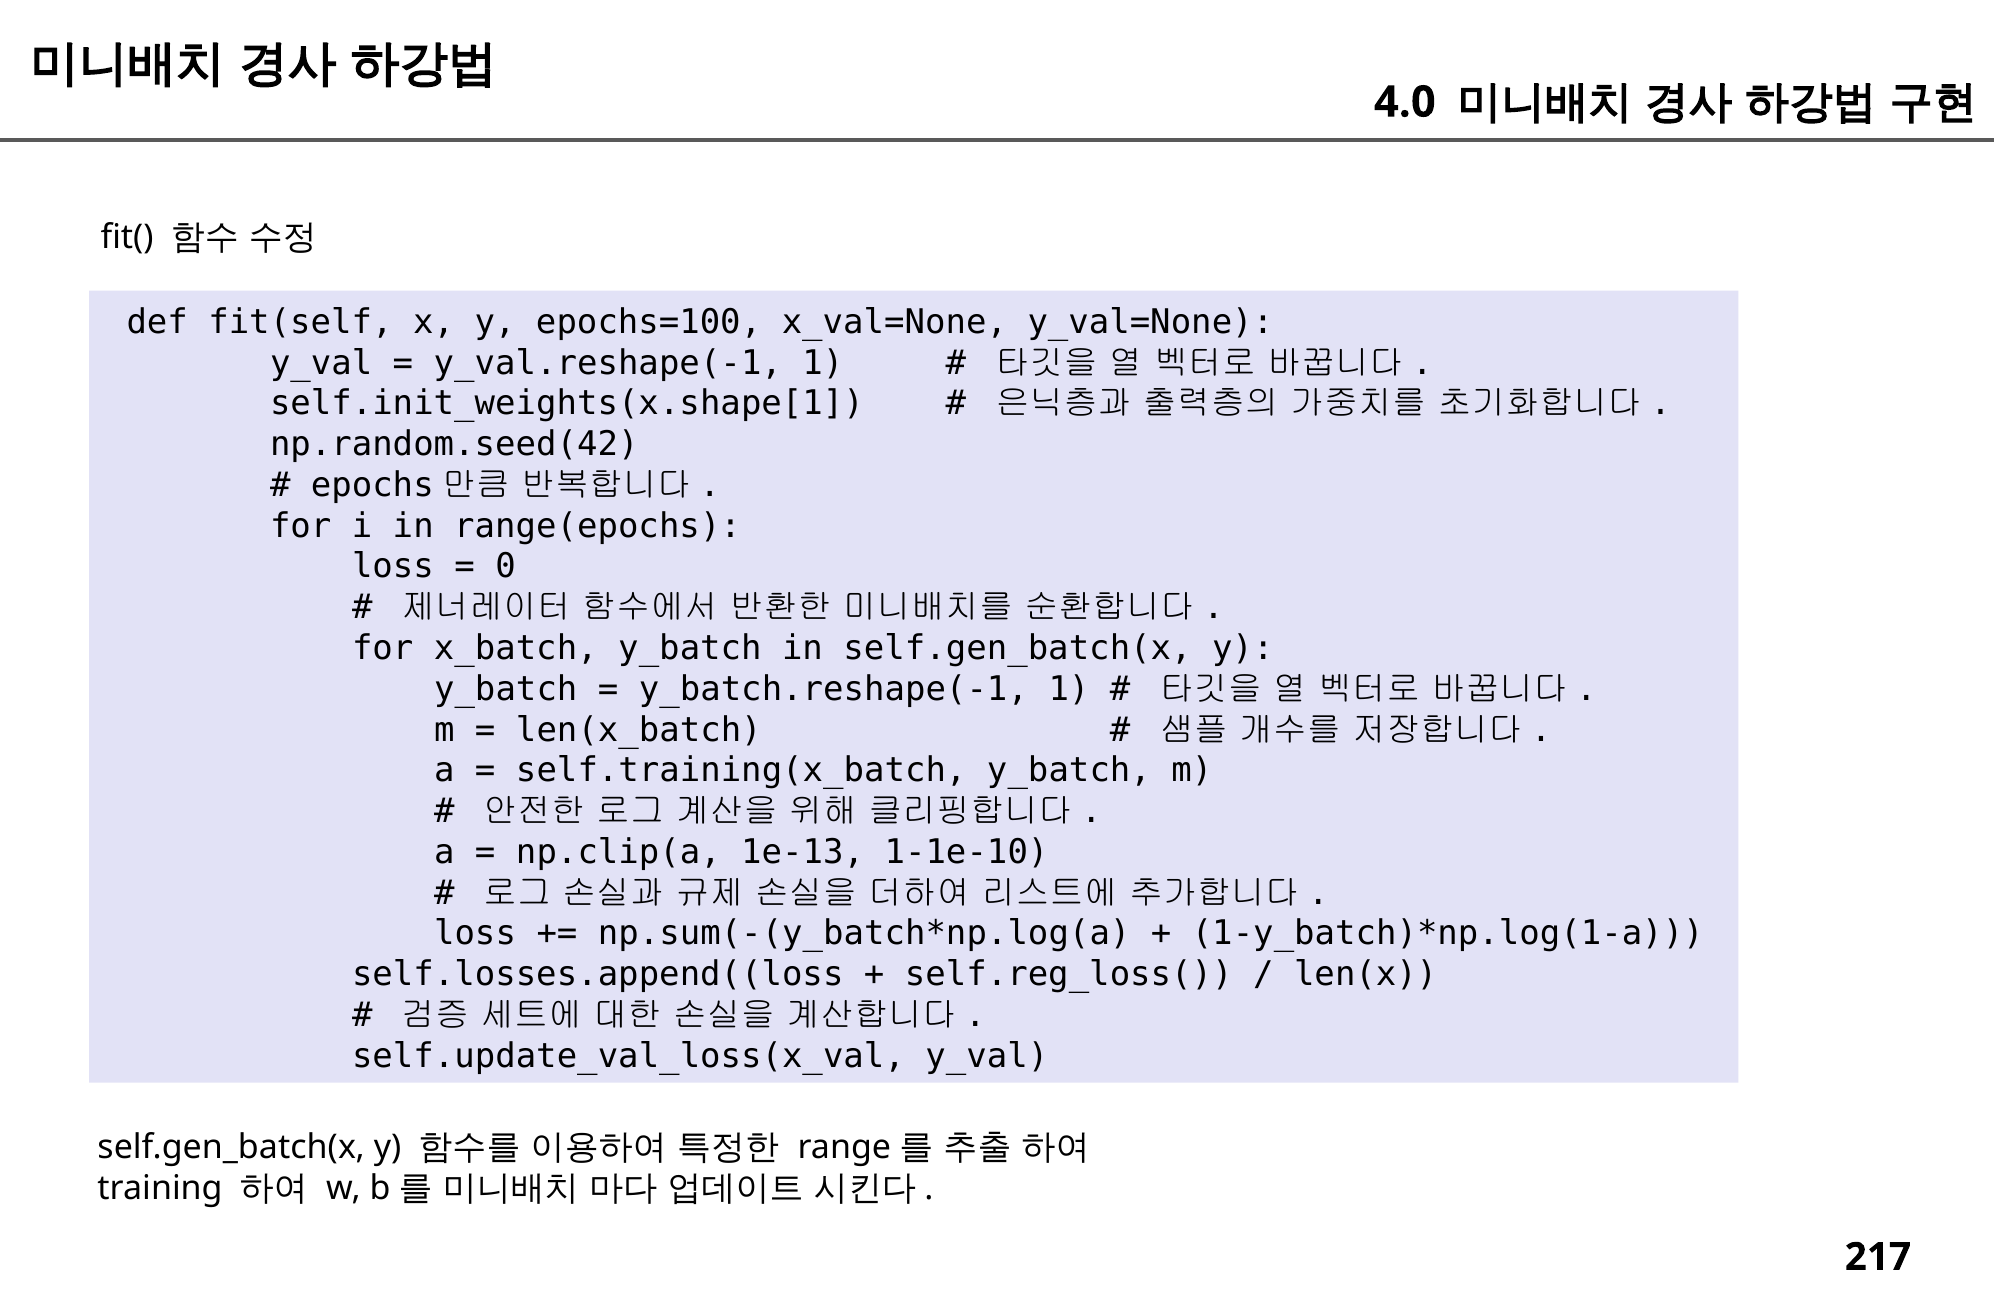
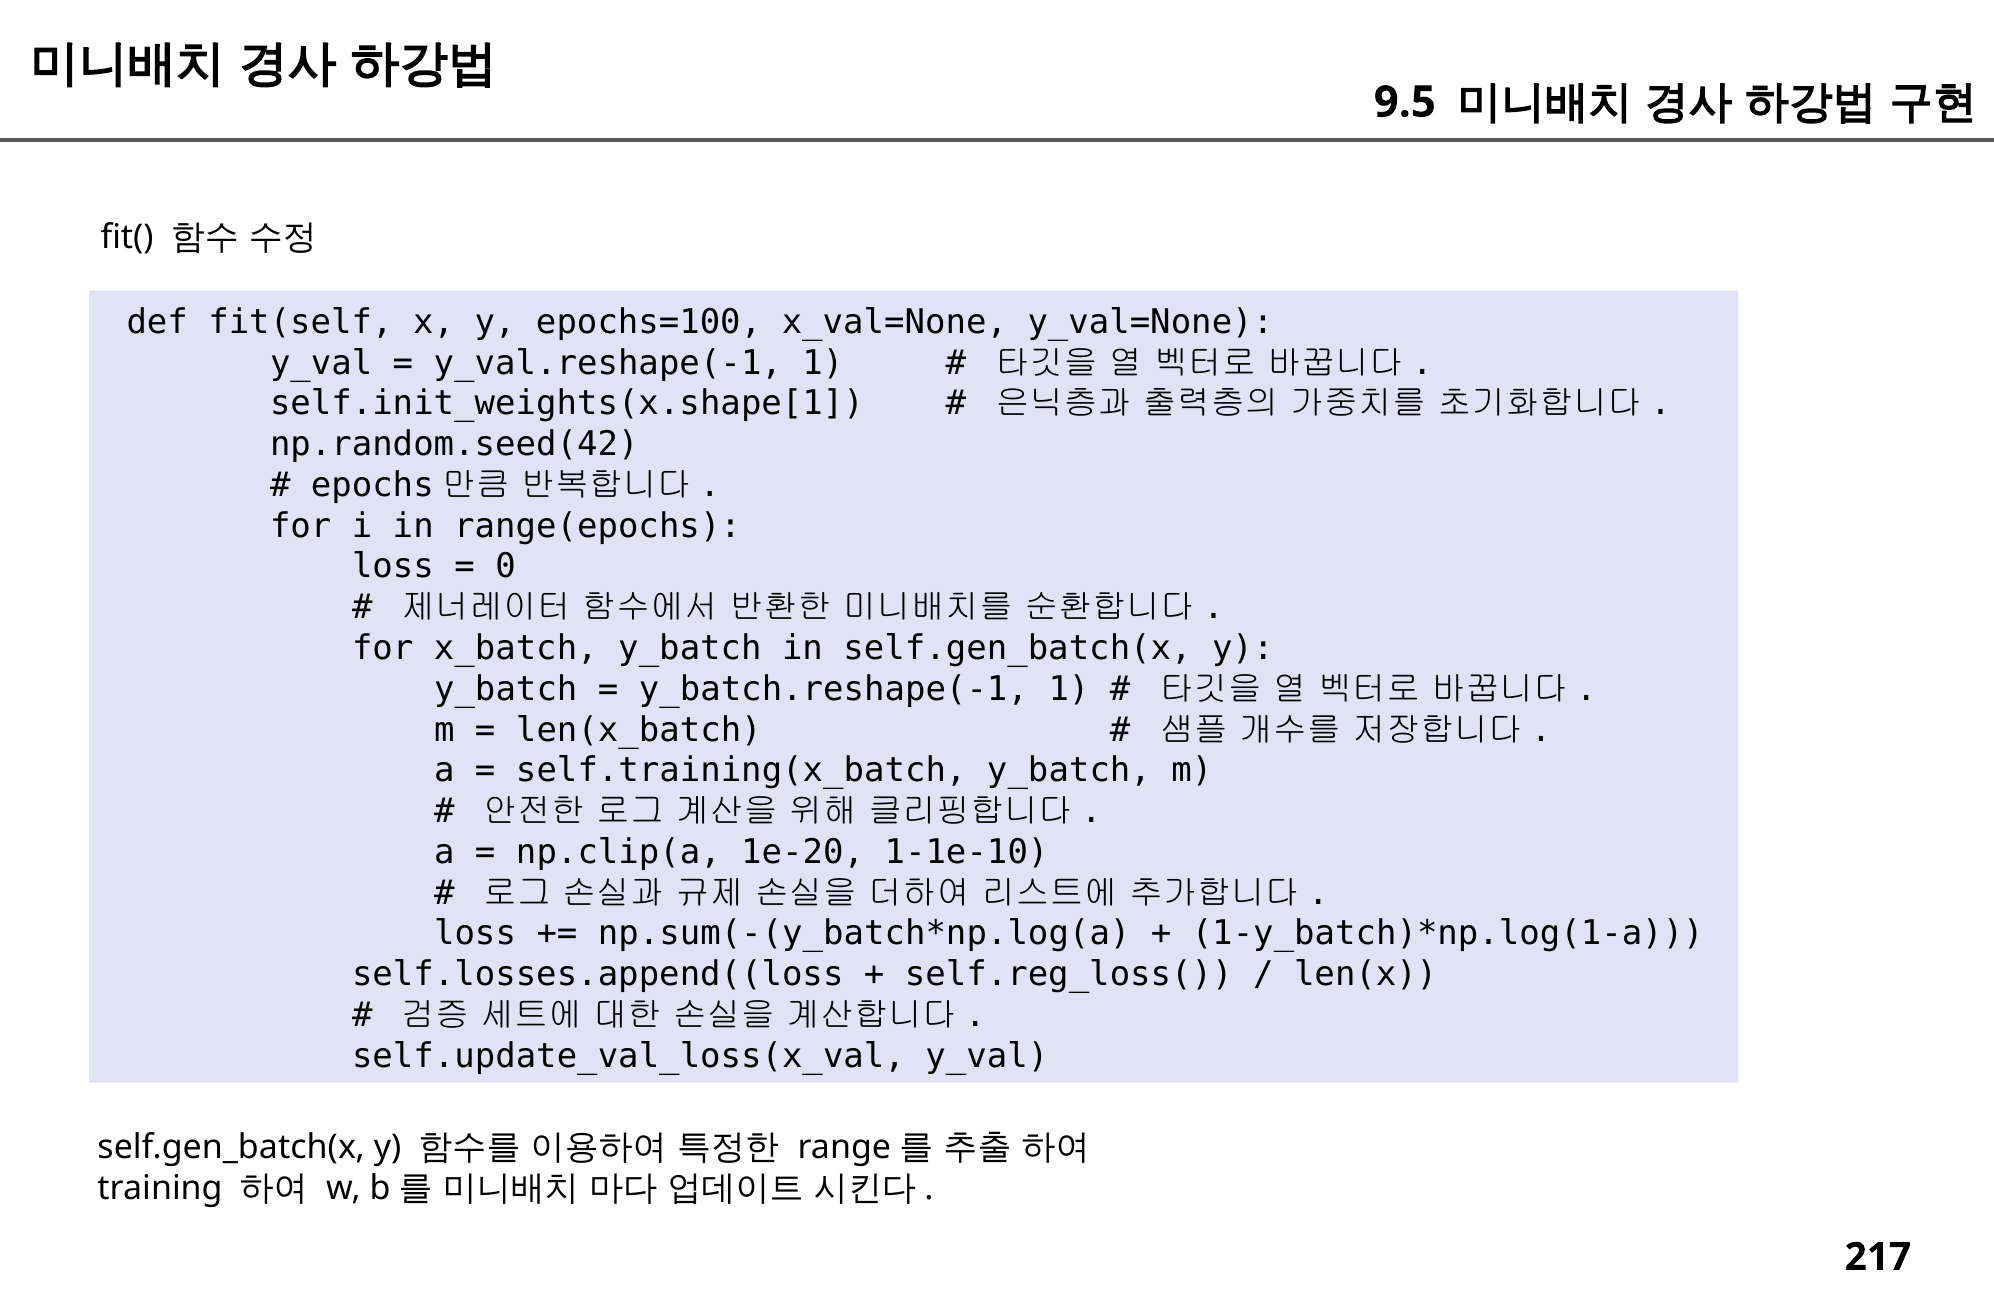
4.0: 4.0 -> 9.5
1e-13: 1e-13 -> 1e-20
